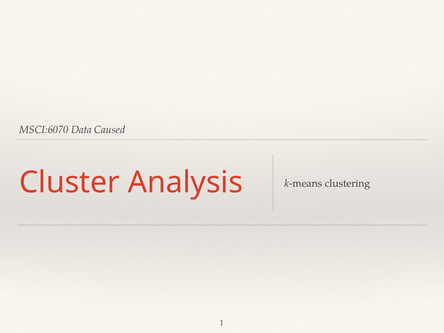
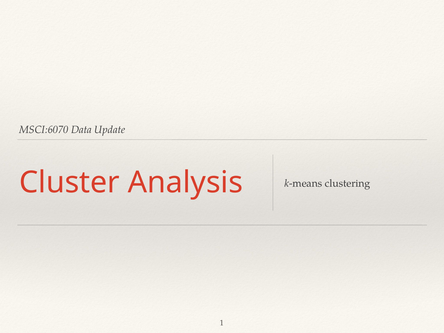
Caused: Caused -> Update
